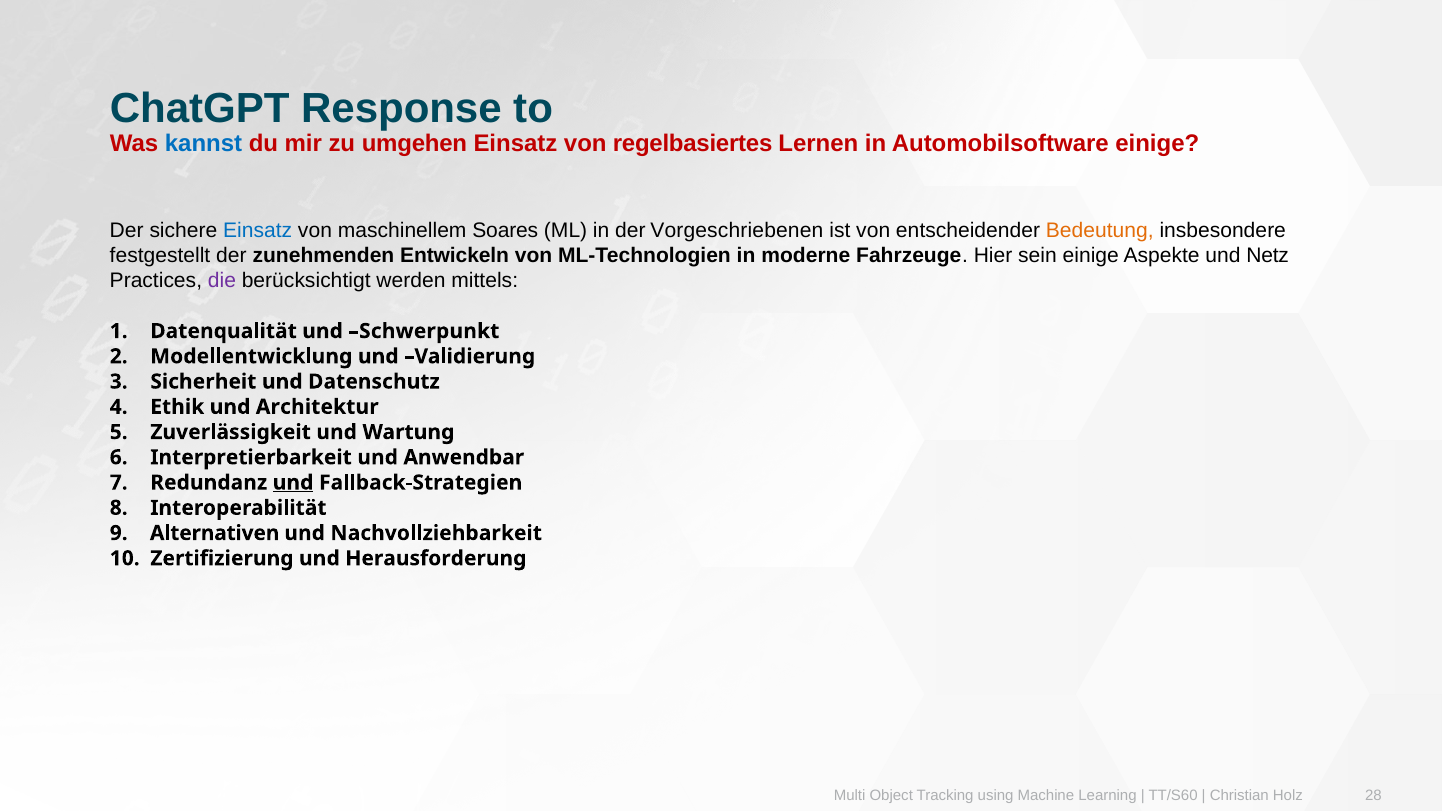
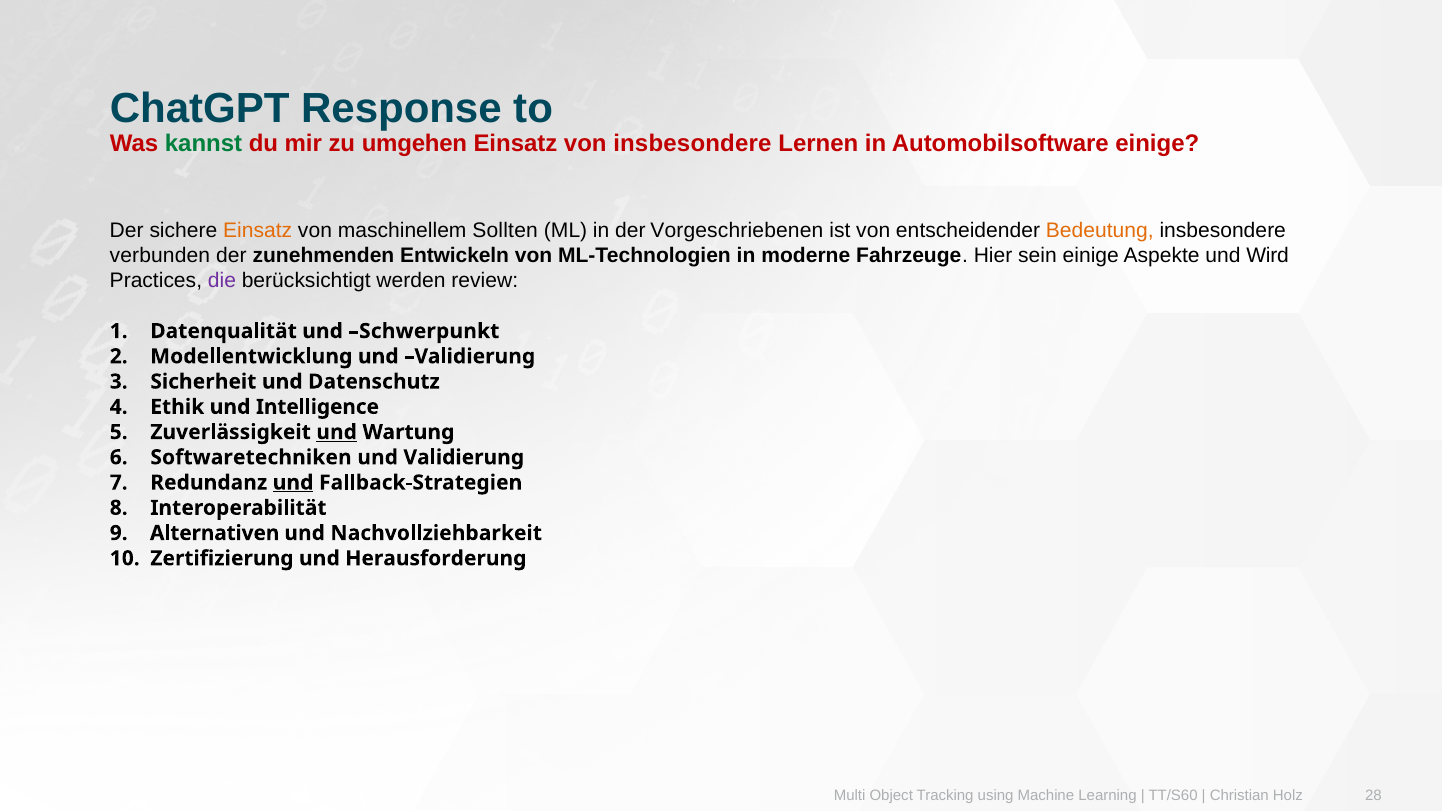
kannst colour: blue -> green
von regelbasiertes: regelbasiertes -> insbesondere
Einsatz at (258, 230) colour: blue -> orange
Soares: Soares -> Sollten
festgestellt: festgestellt -> verbunden
Netz: Netz -> Wird
mittels: mittels -> review
Architektur: Architektur -> Intelligence
und at (337, 432) underline: none -> present
Interpretierbarkeit: Interpretierbarkeit -> Softwaretechniken
Anwendbar at (464, 457): Anwendbar -> Validierung
